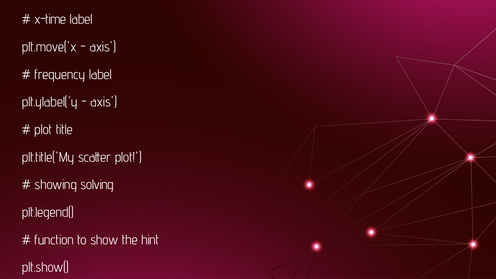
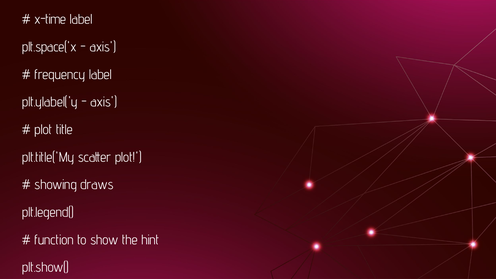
plt.move('x: plt.move('x -> plt.space('x
solving: solving -> draws
